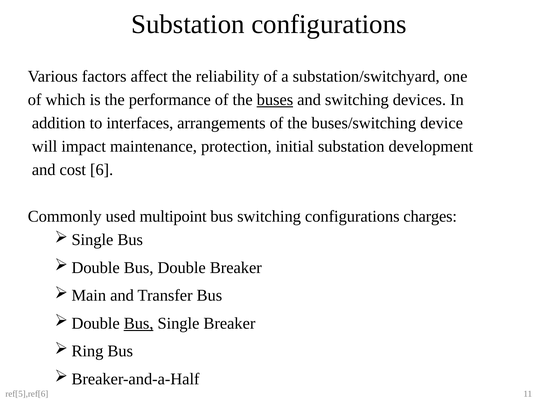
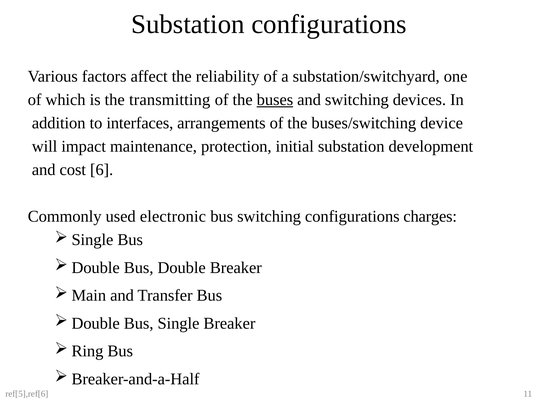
performance: performance -> transmitting
multipoint: multipoint -> electronic
Bus at (139, 323) underline: present -> none
